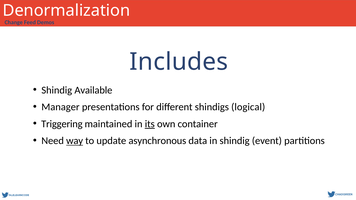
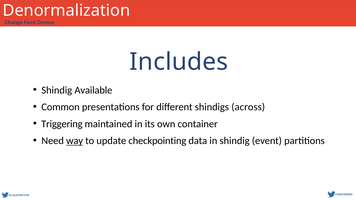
Manager: Manager -> Common
logical: logical -> across
its underline: present -> none
asynchronous: asynchronous -> checkpointing
